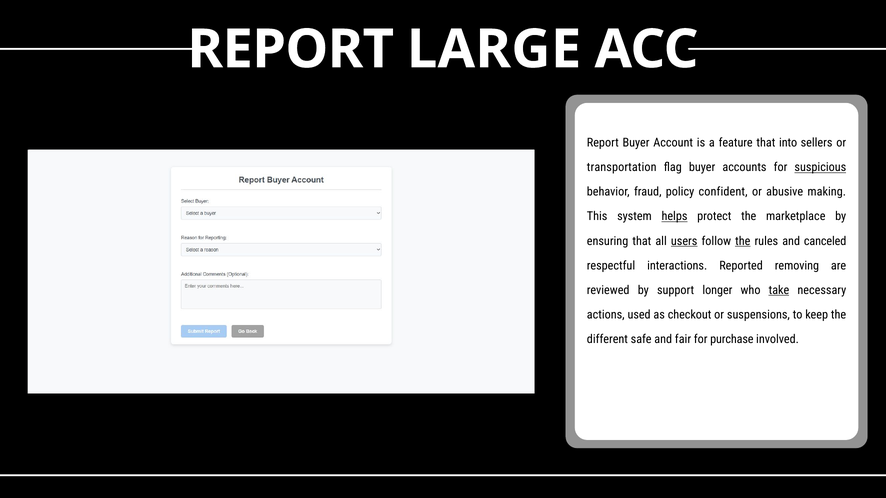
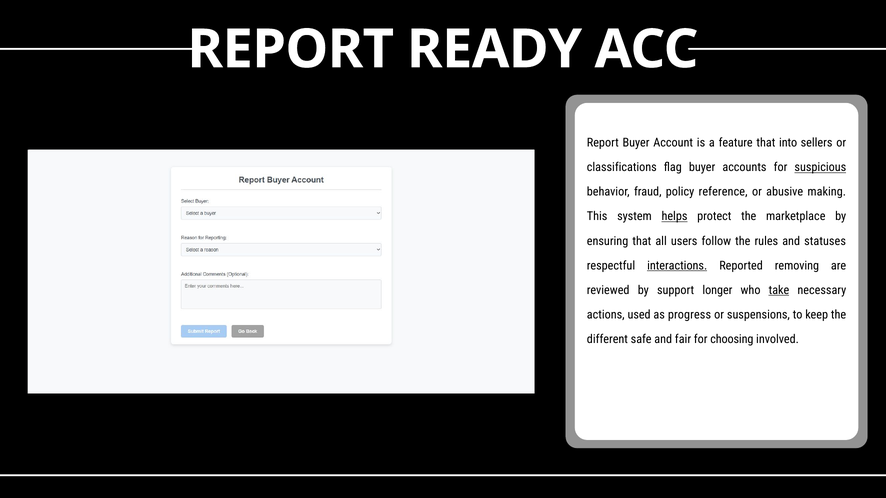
LARGE: LARGE -> READY
transportation: transportation -> classifications
confident: confident -> reference
users underline: present -> none
the at (743, 241) underline: present -> none
canceled: canceled -> statuses
interactions underline: none -> present
checkout: checkout -> progress
purchase: purchase -> choosing
